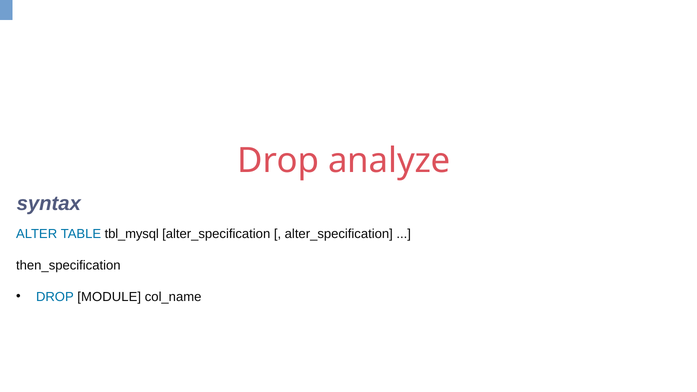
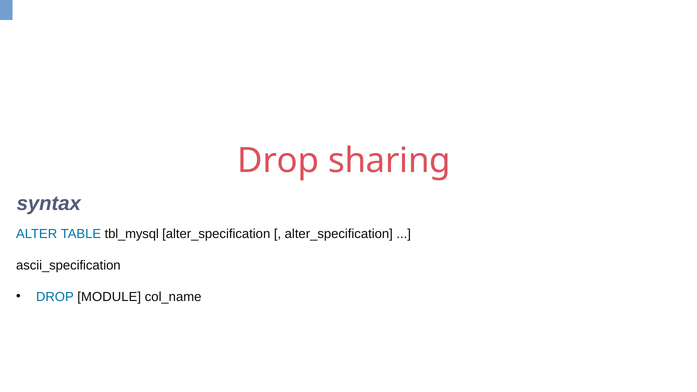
analyze: analyze -> sharing
then_specification: then_specification -> ascii_specification
